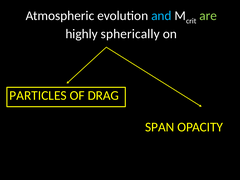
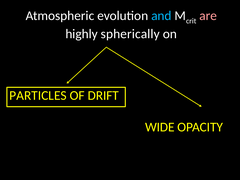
are colour: light green -> pink
DRAG: DRAG -> DRIFT
SPAN: SPAN -> WIDE
